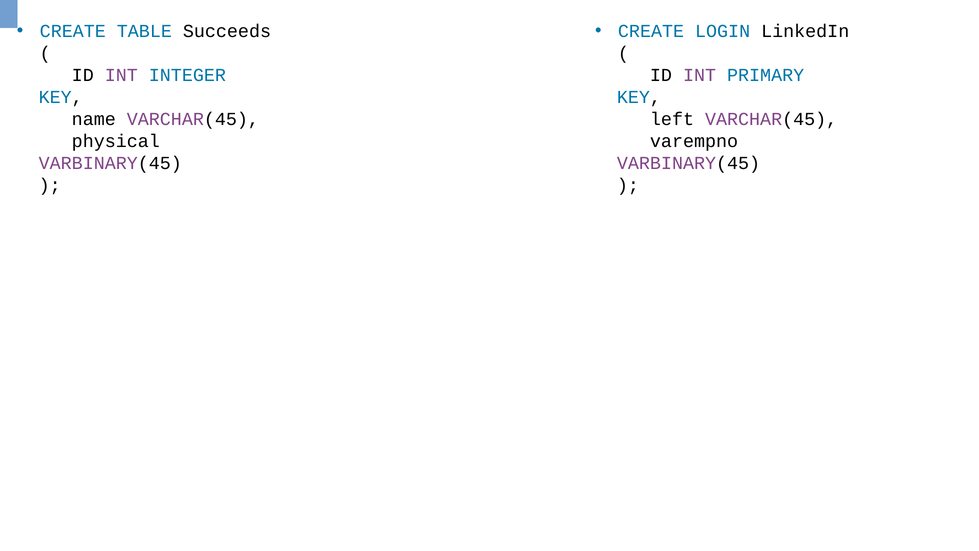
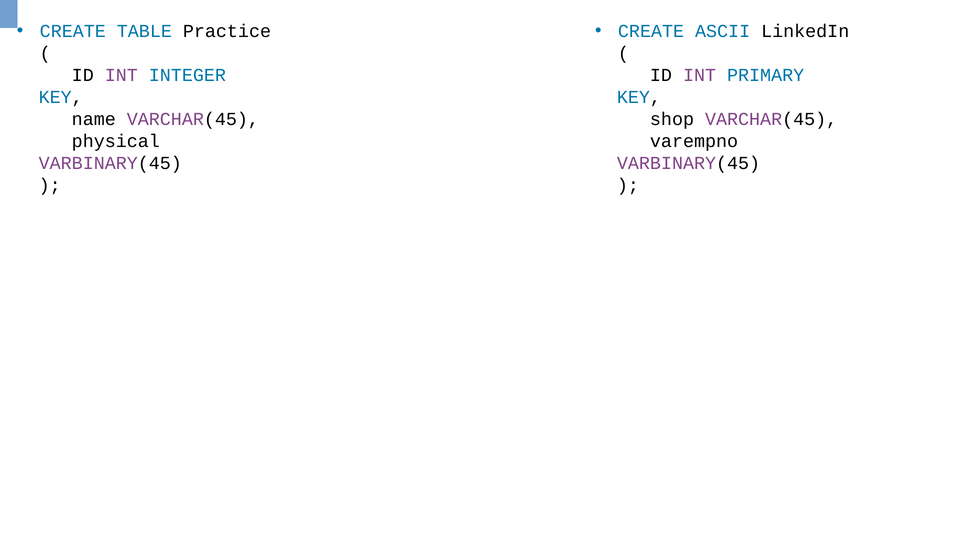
Succeeds: Succeeds -> Practice
LOGIN: LOGIN -> ASCII
left: left -> shop
